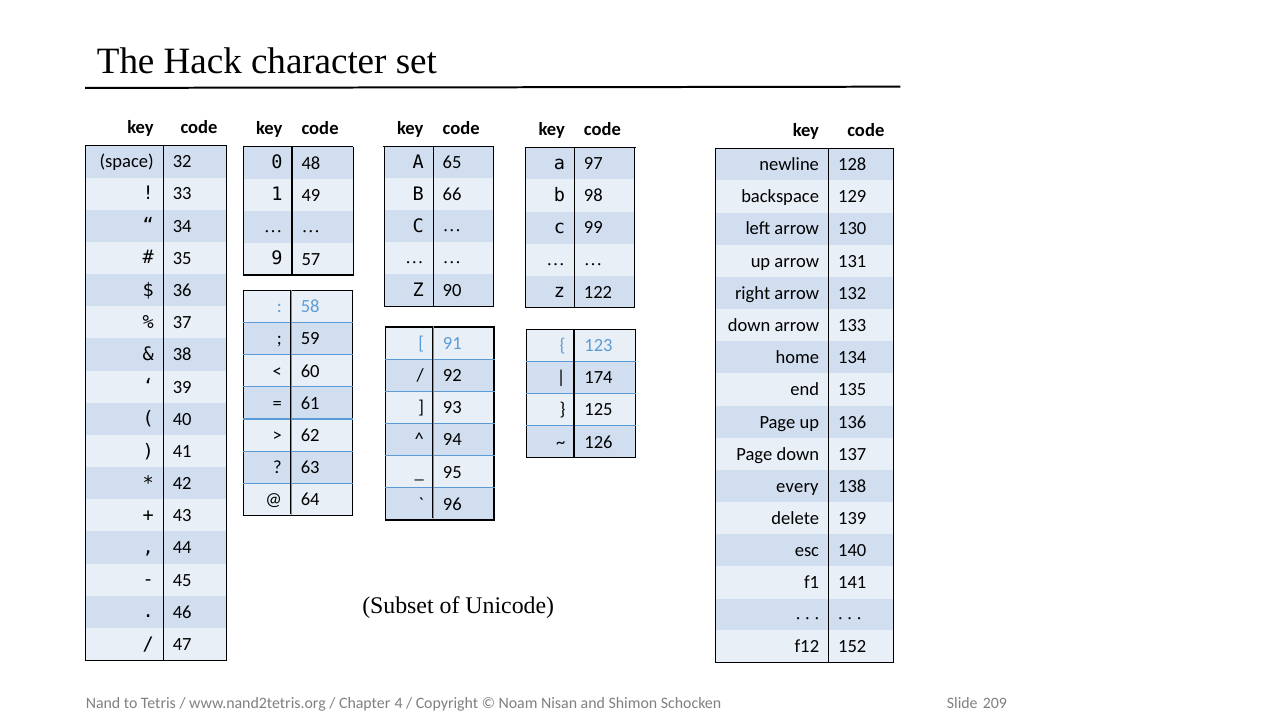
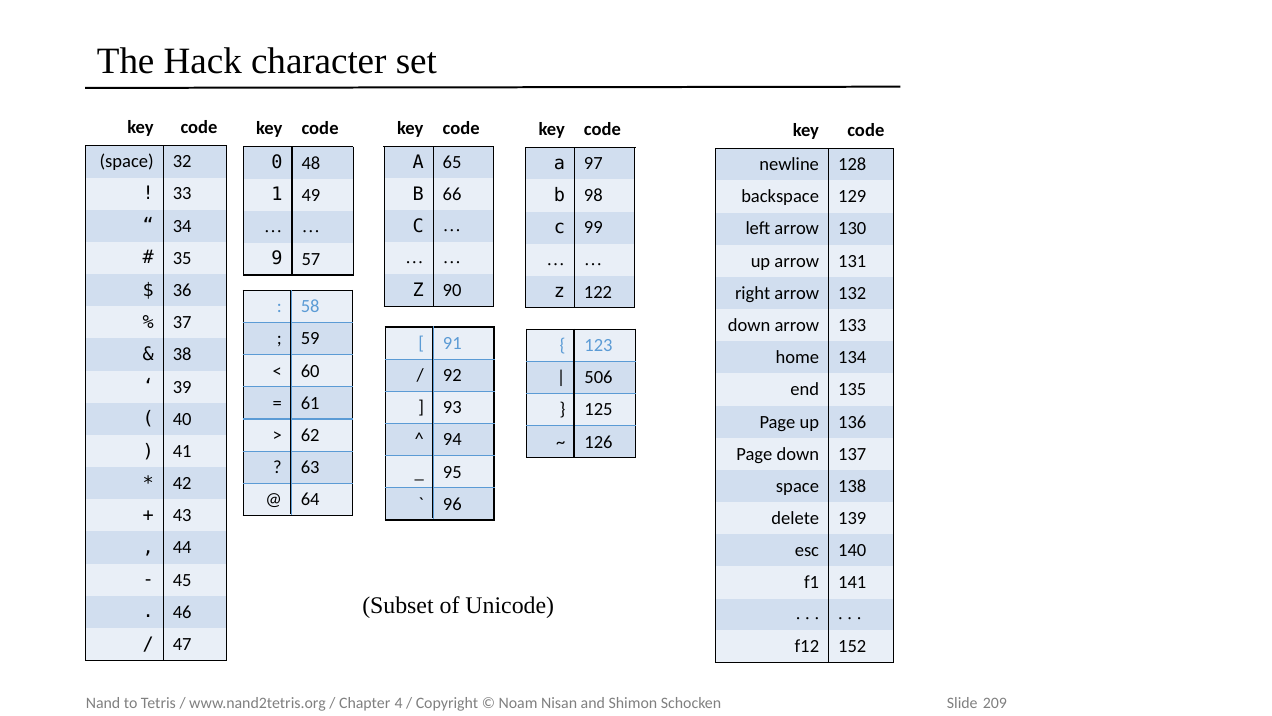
174: 174 -> 506
every at (797, 486): every -> space
